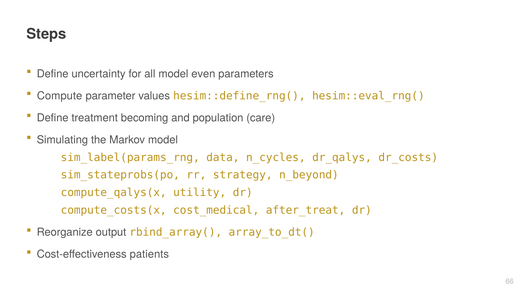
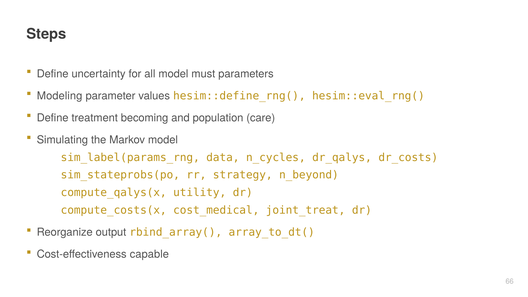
even: even -> must
Compute: Compute -> Modeling
after_treat: after_treat -> joint_treat
patients: patients -> capable
